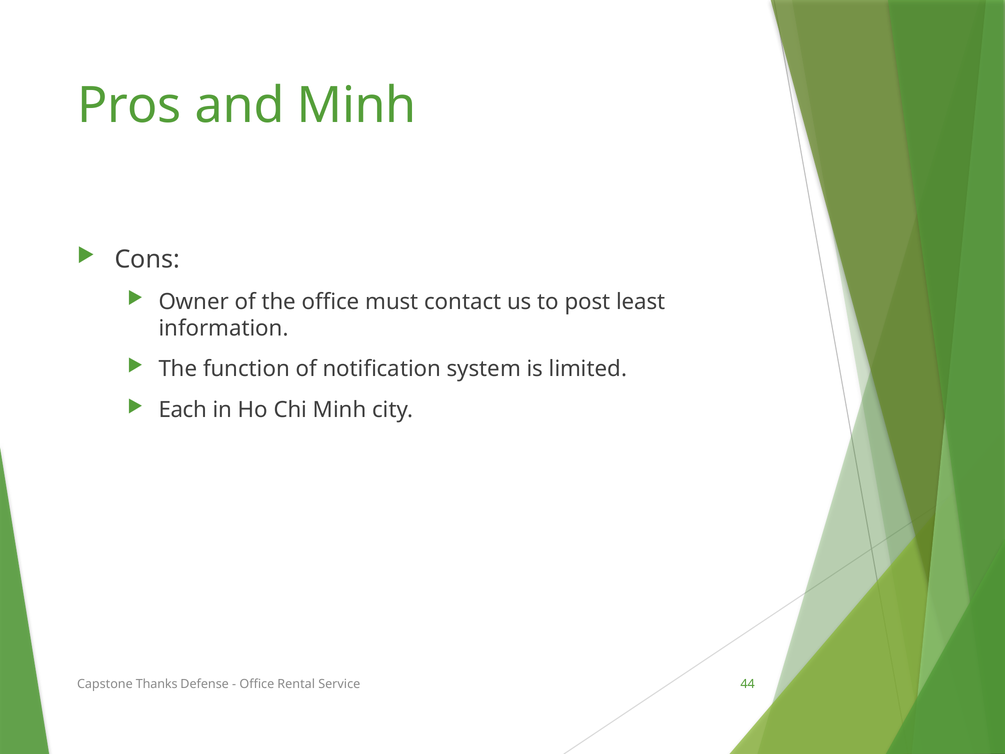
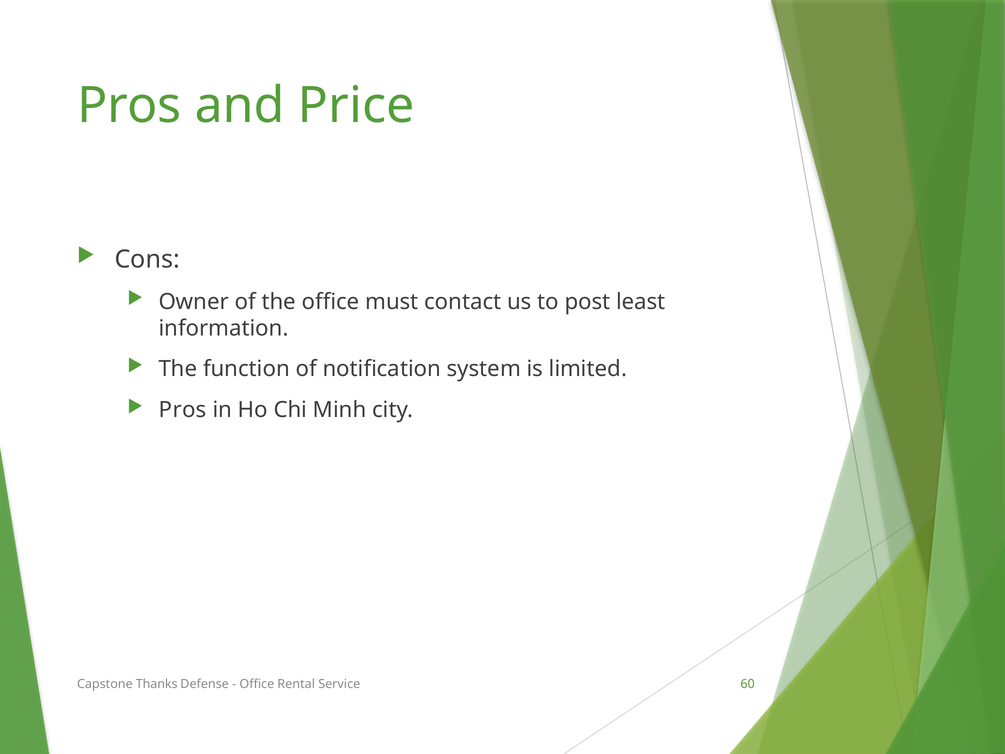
and Minh: Minh -> Price
Each at (183, 410): Each -> Pros
44: 44 -> 60
